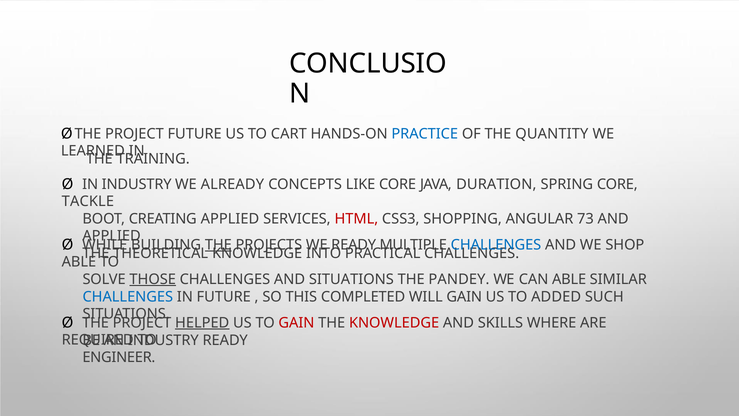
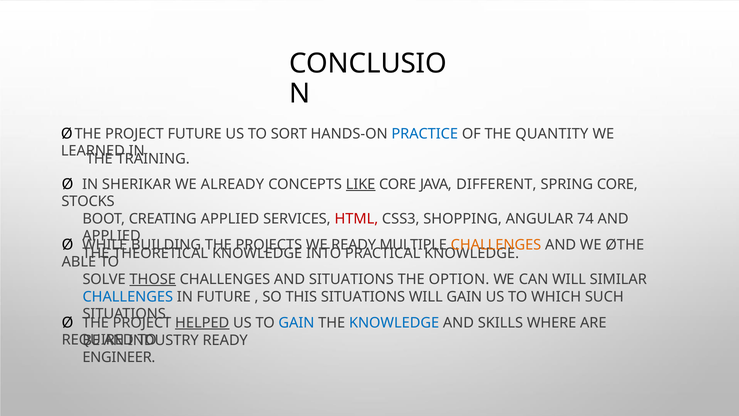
CART: CART -> SORT
IN INDUSTRY: INDUSTRY -> SHERIKAR
LIKE underline: none -> present
DURATION: DURATION -> DIFFERENT
TACKLE: TACKLE -> STOCKS
73: 73 -> 74
THE at (218, 245) underline: present -> none
CHALLENGES at (496, 245) colour: blue -> orange
WE SHOP: SHOP -> ØTHE
PRACTICAL CHALLENGES: CHALLENGES -> KNOWLEDGE
PANDEY: PANDEY -> OPTION
CAN ABLE: ABLE -> WILL
THIS COMPLETED: COMPLETED -> SITUATIONS
ADDED: ADDED -> WHICH
GAIN at (296, 322) colour: red -> blue
KNOWLEDGE at (394, 322) colour: red -> blue
